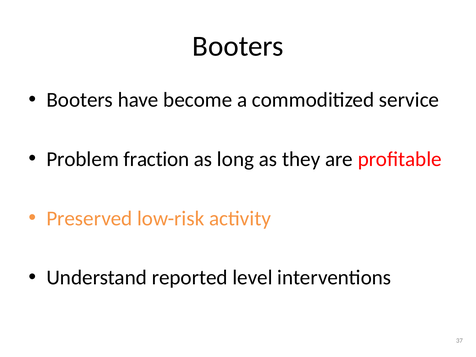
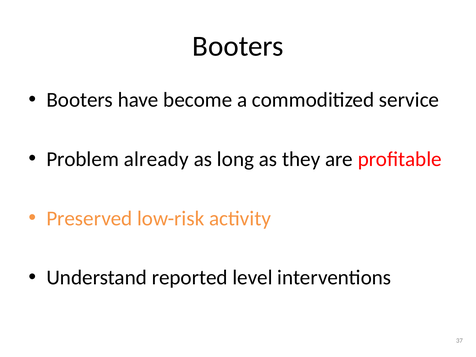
fraction: fraction -> already
